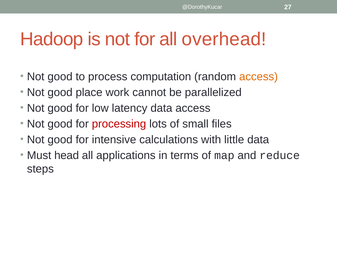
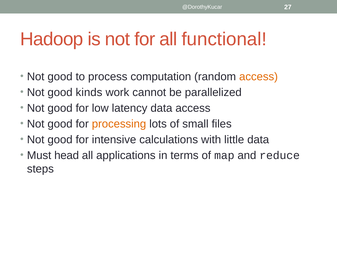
overhead: overhead -> functional
place: place -> kinds
processing colour: red -> orange
